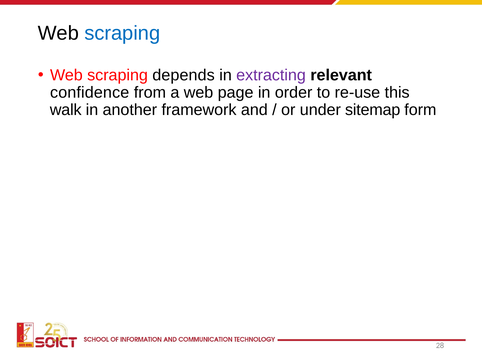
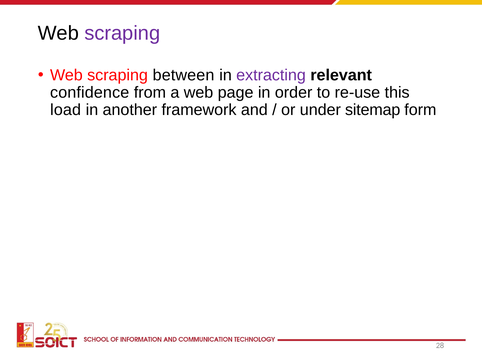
scraping at (122, 33) colour: blue -> purple
depends: depends -> between
walk: walk -> load
